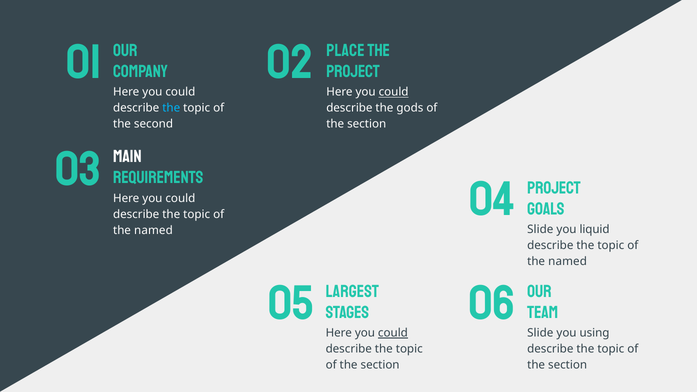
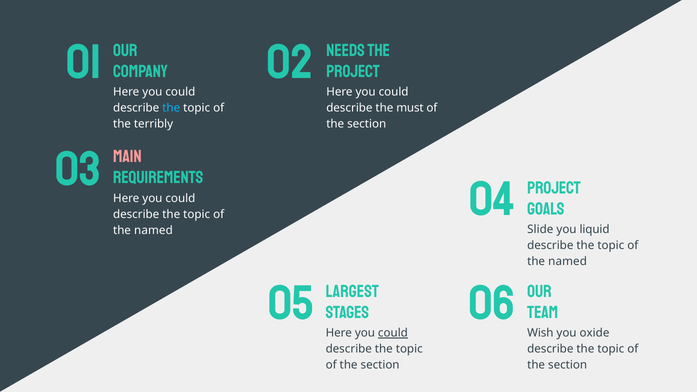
PLACE: PLACE -> NEEDS
could at (394, 92) underline: present -> none
gods: gods -> must
second: second -> terribly
MAIN colour: white -> pink
Slide at (540, 333): Slide -> Wish
using: using -> oxide
